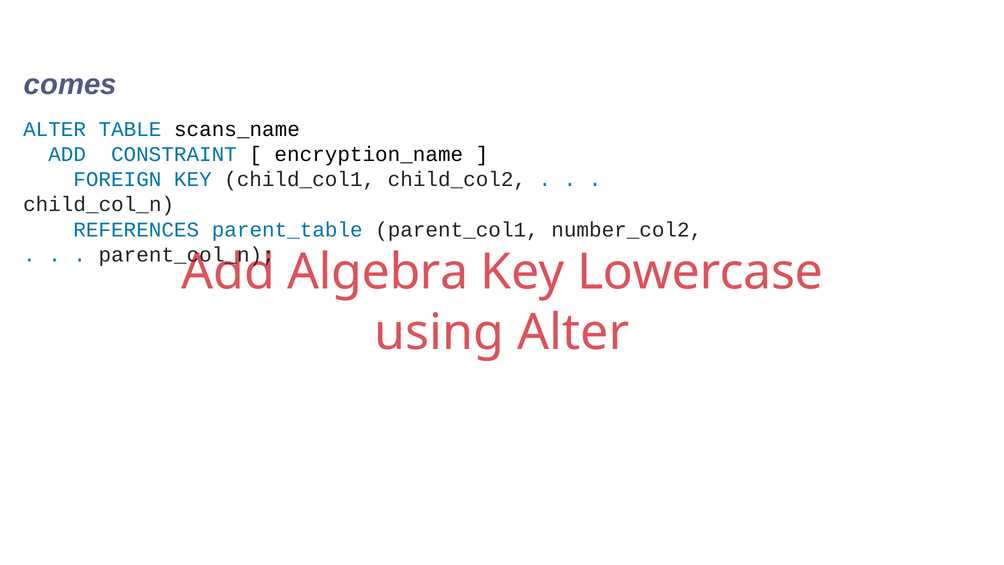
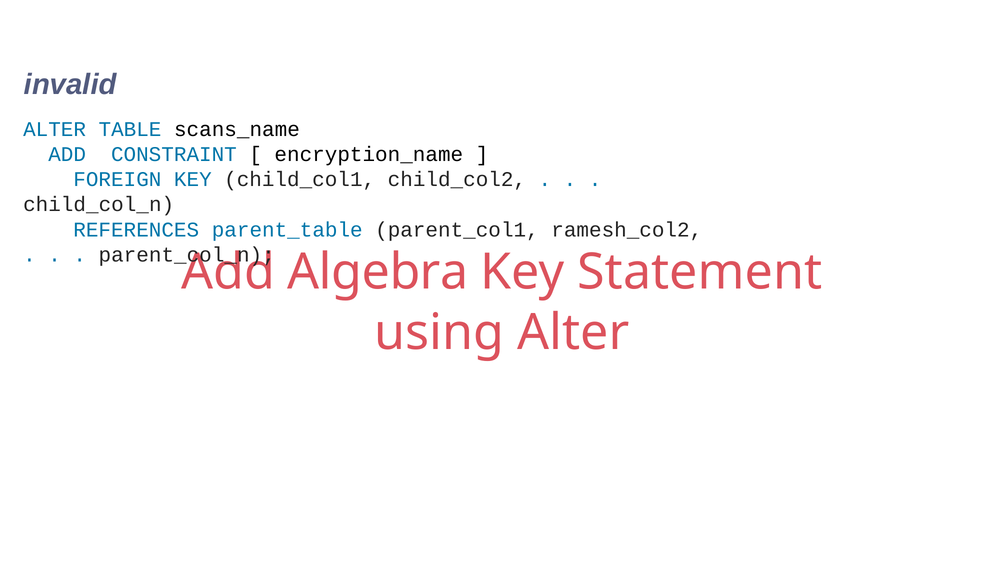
comes: comes -> invalid
number_col2: number_col2 -> ramesh_col2
Lowercase: Lowercase -> Statement
